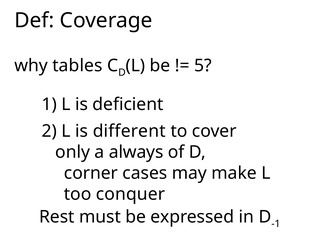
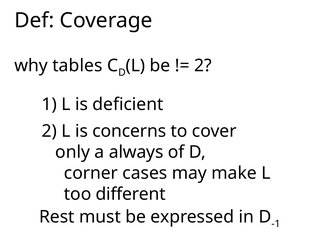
5 at (203, 66): 5 -> 2
different: different -> concerns
conquer: conquer -> different
